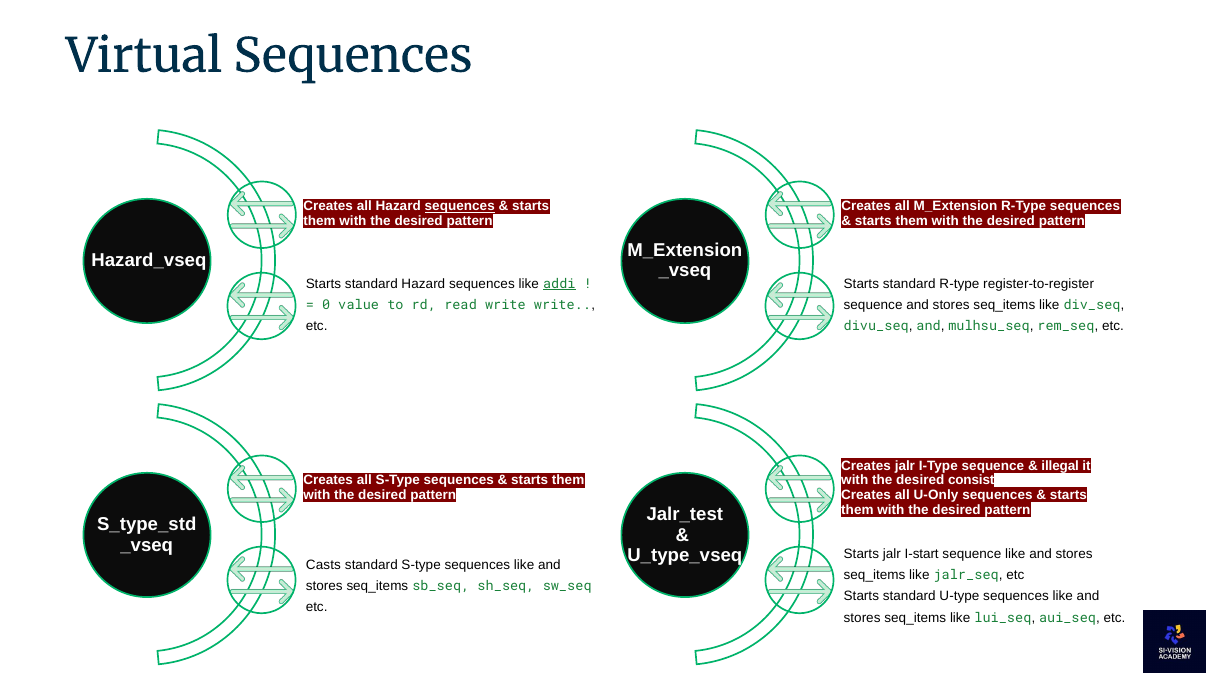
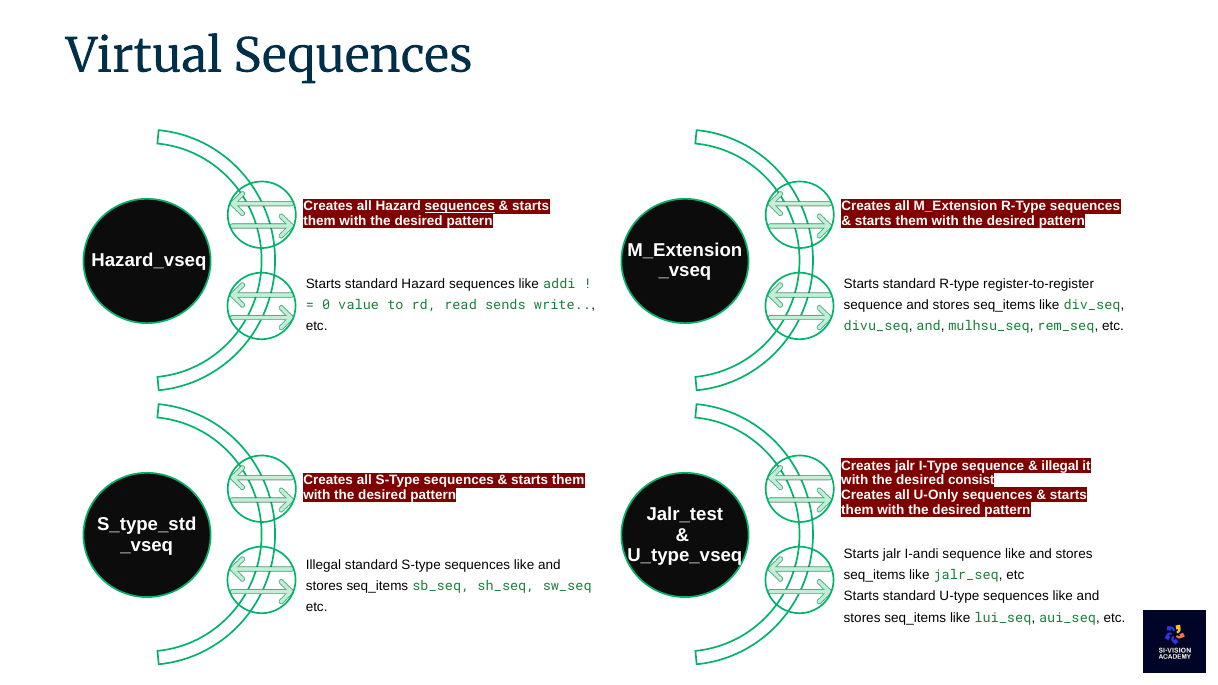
addi underline: present -> none
read write: write -> sends
I-start: I-start -> I-andi
Casts at (323, 565): Casts -> Illegal
